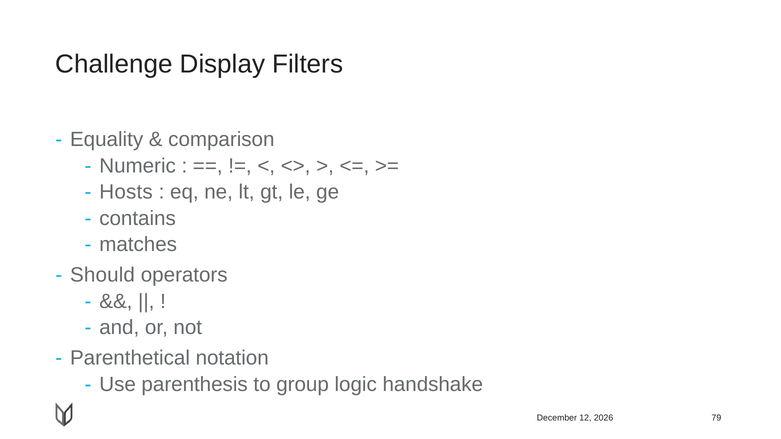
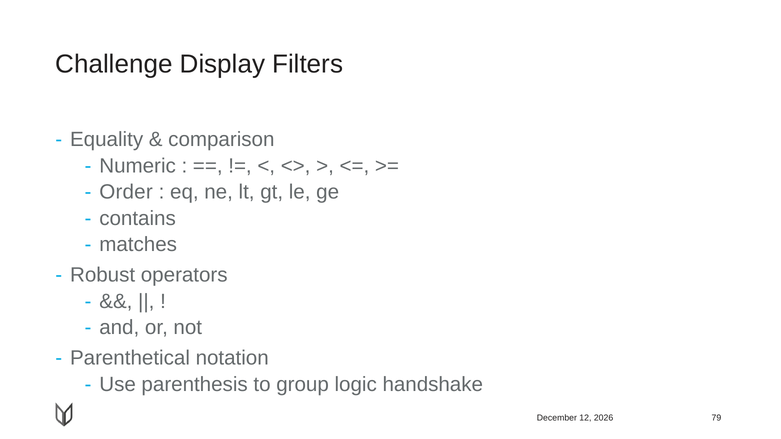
Hosts: Hosts -> Order
Should: Should -> Robust
